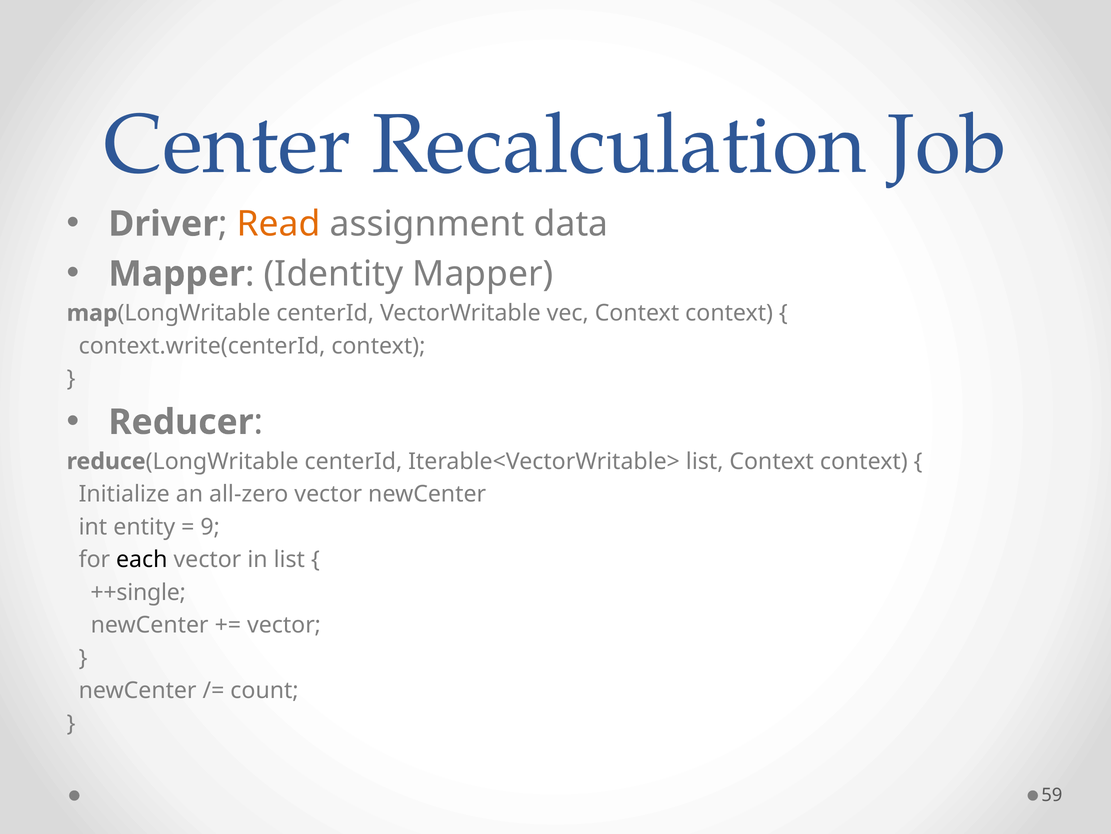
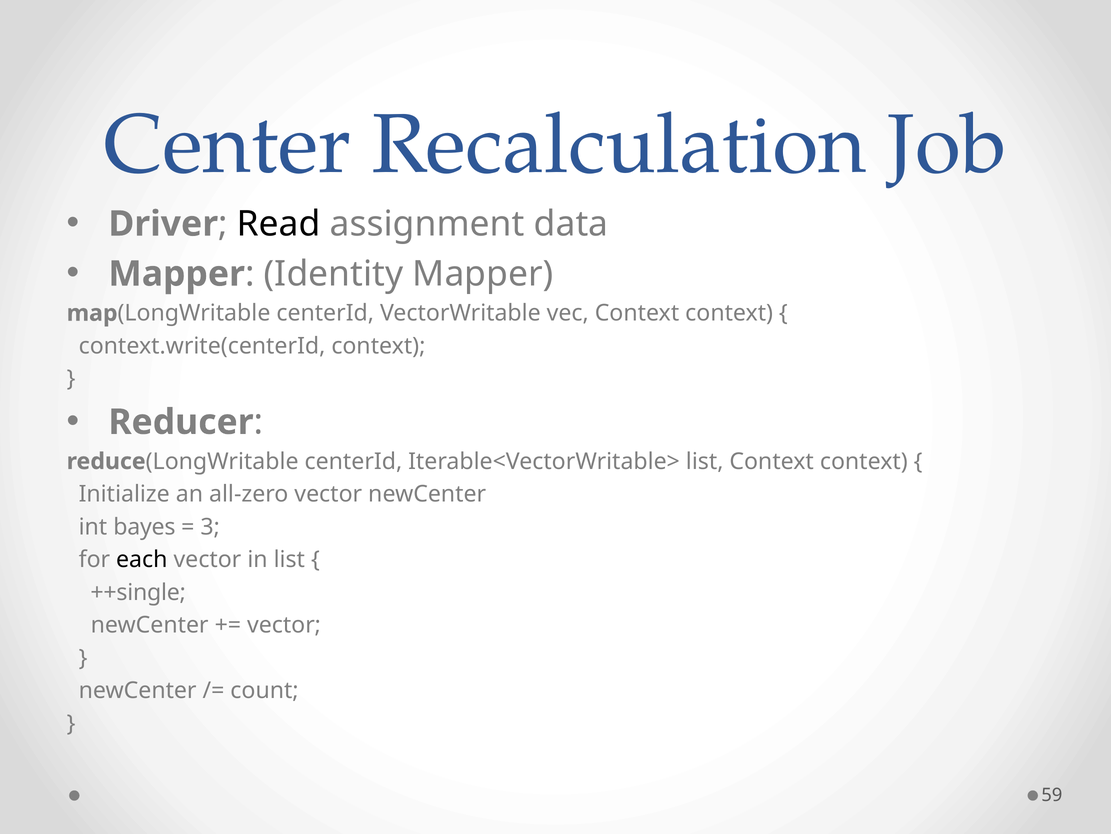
Read colour: orange -> black
entity: entity -> bayes
9: 9 -> 3
